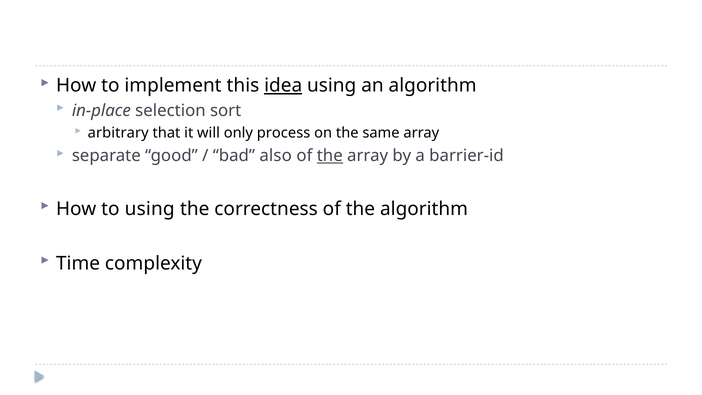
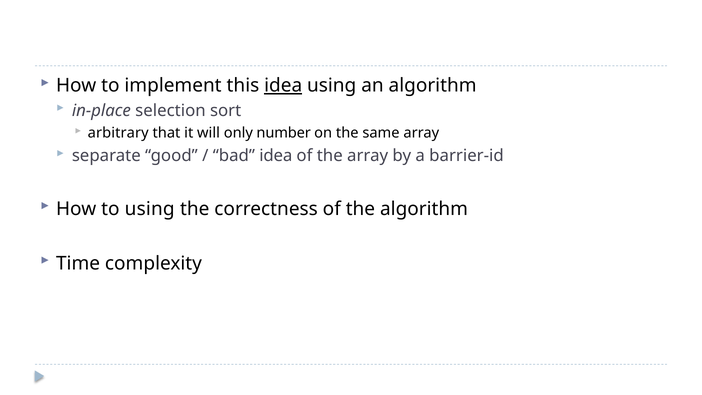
process: process -> number
bad also: also -> idea
the at (330, 156) underline: present -> none
